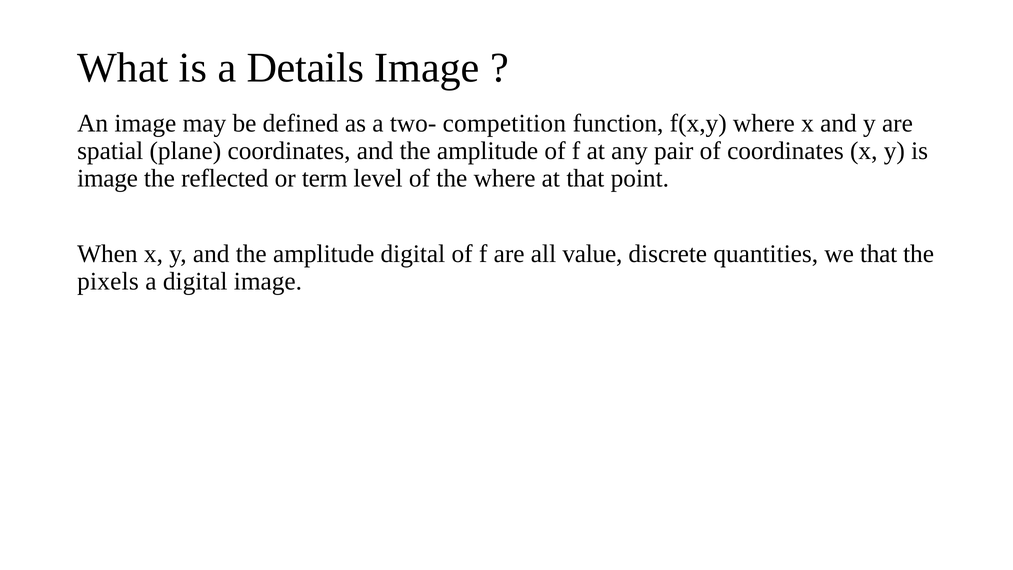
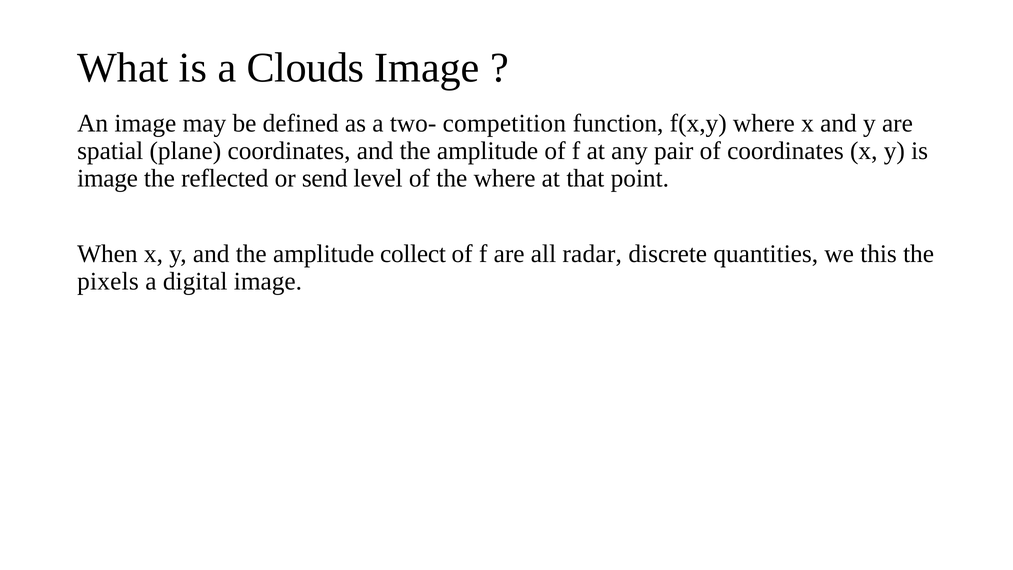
Details: Details -> Clouds
term: term -> send
amplitude digital: digital -> collect
value: value -> radar
we that: that -> this
